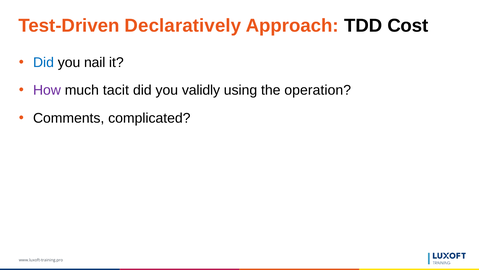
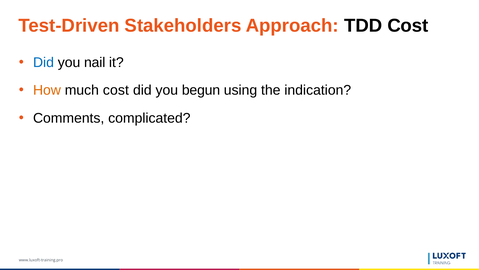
Declaratively: Declaratively -> Stakeholders
How colour: purple -> orange
much tacit: tacit -> cost
validly: validly -> begun
operation: operation -> indication
